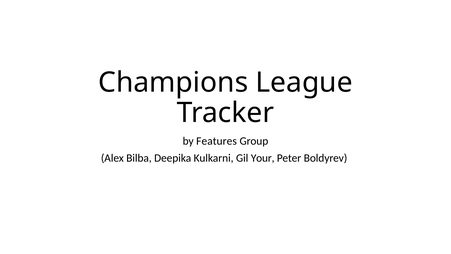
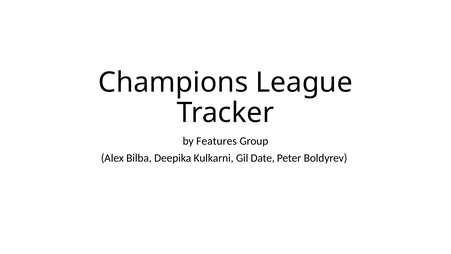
Your: Your -> Date
